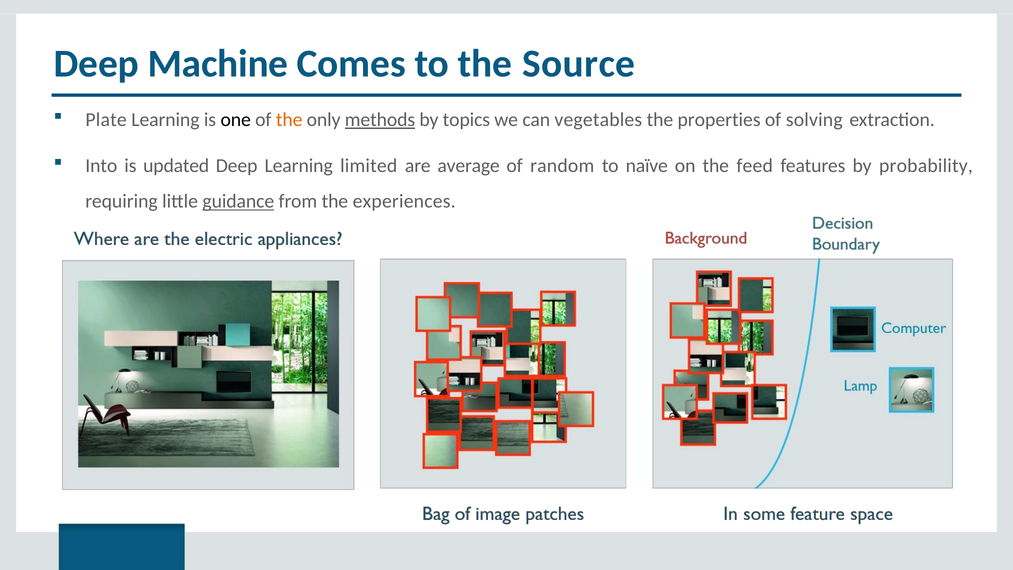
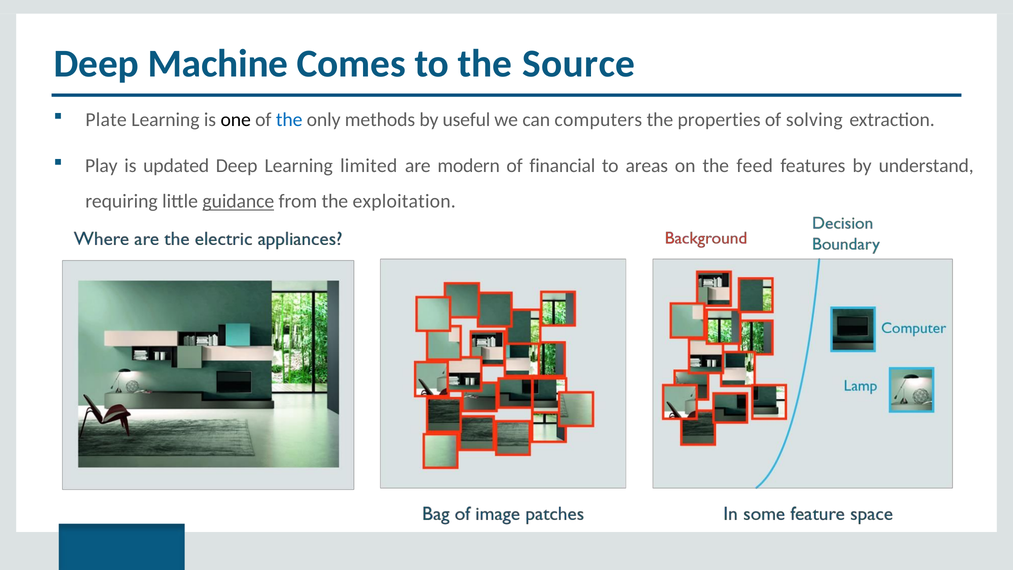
the at (289, 120) colour: orange -> blue
methods underline: present -> none
topics: topics -> useful
vegetables: vegetables -> computers
Into: Into -> Play
average: average -> modern
random: random -> financial
naïve: naïve -> areas
probability: probability -> understand
experiences: experiences -> exploitation
